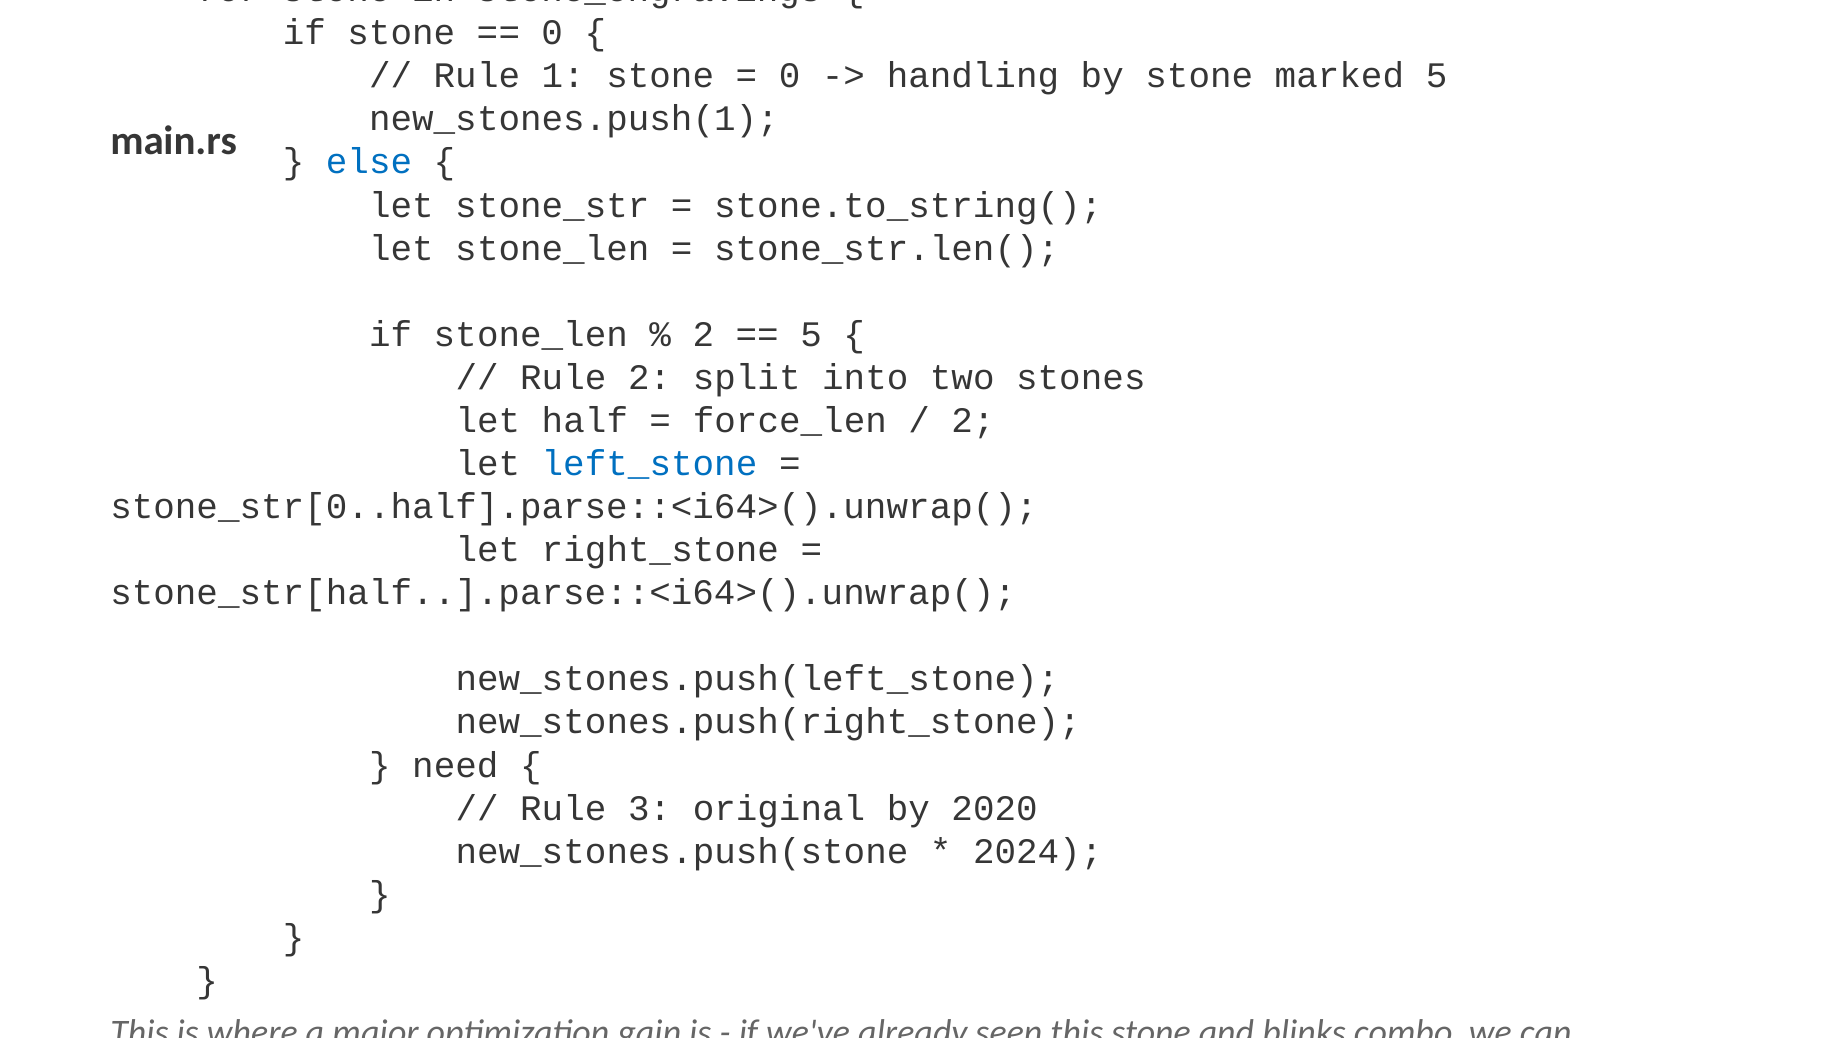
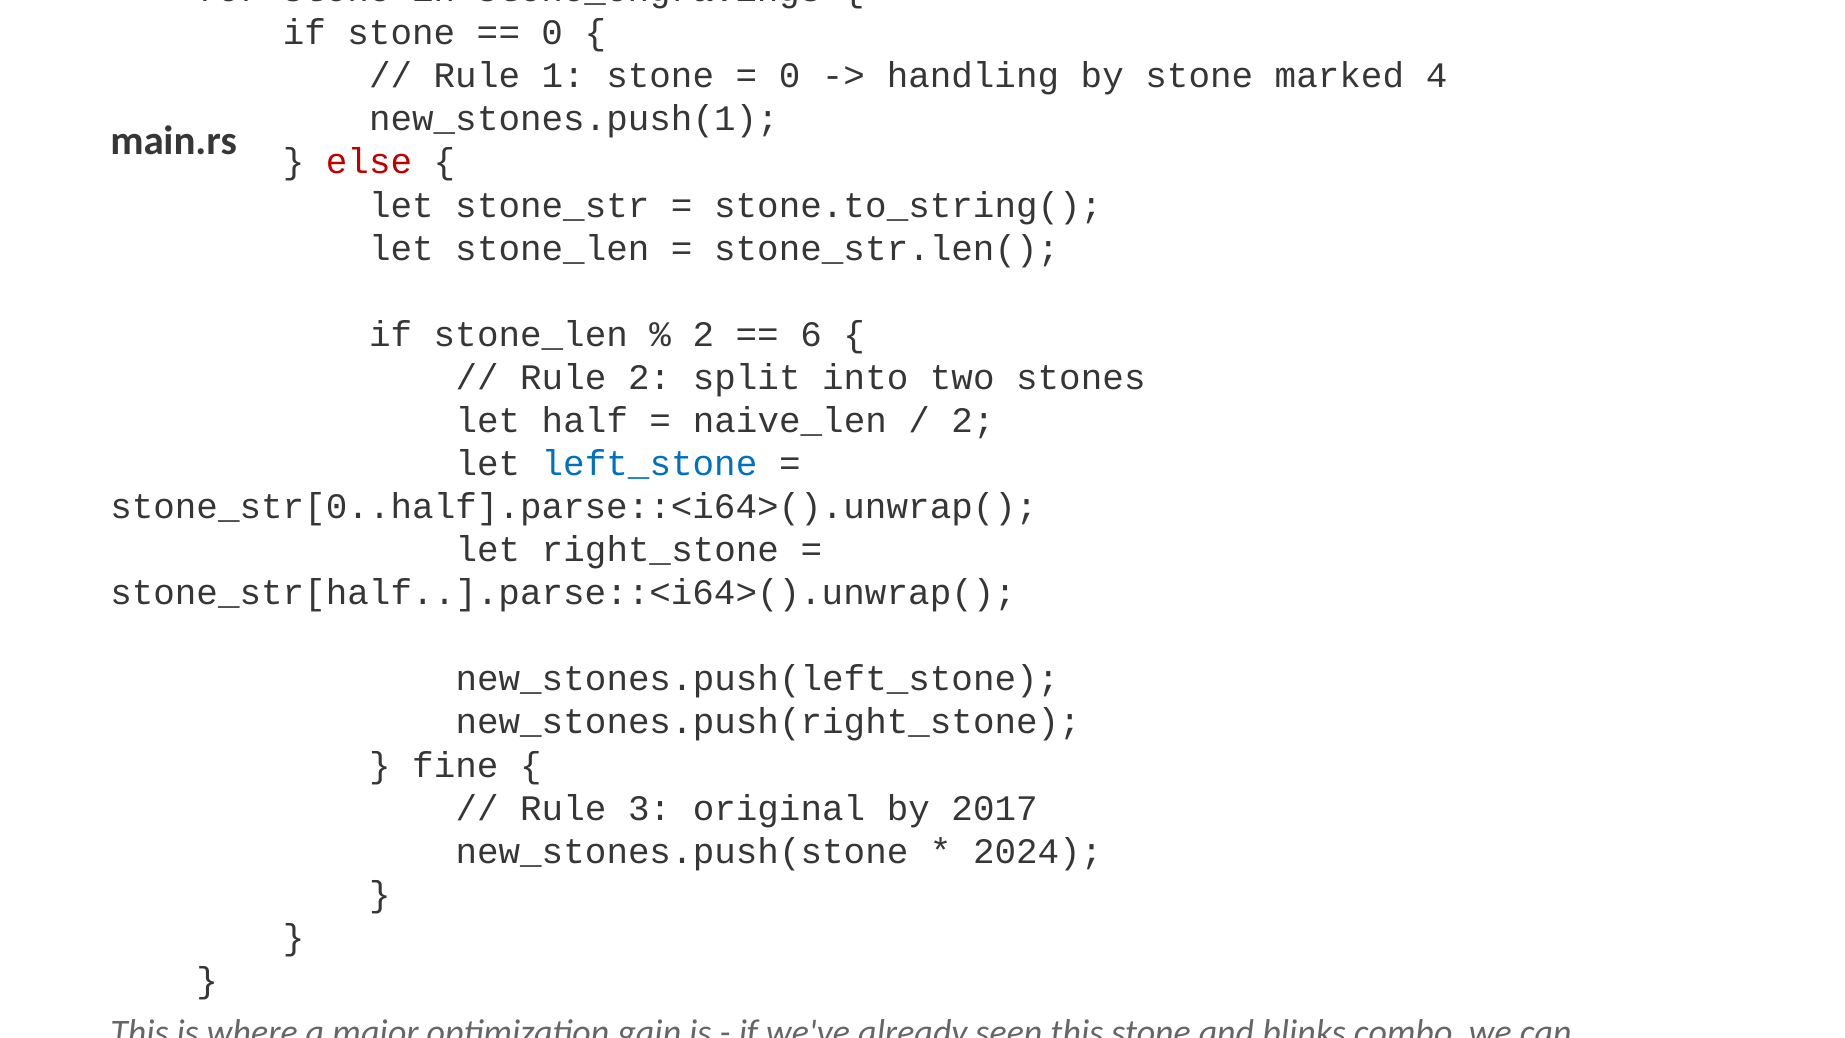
marked 5: 5 -> 4
else at (369, 162) colour: blue -> red
5 at (811, 334): 5 -> 6
force_len: force_len -> naive_len
need: need -> fine
2020: 2020 -> 2017
